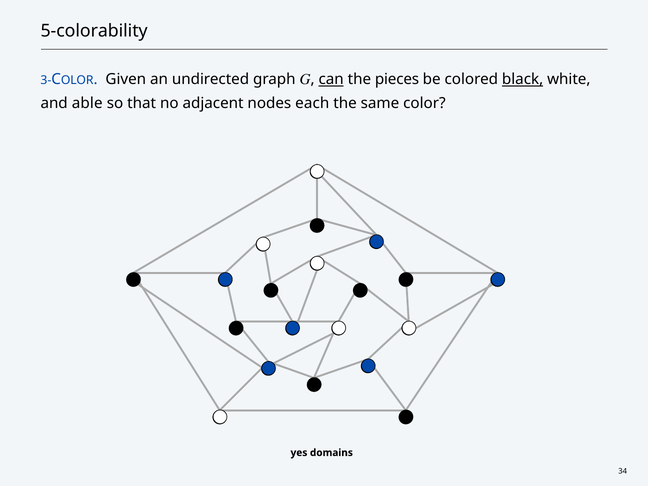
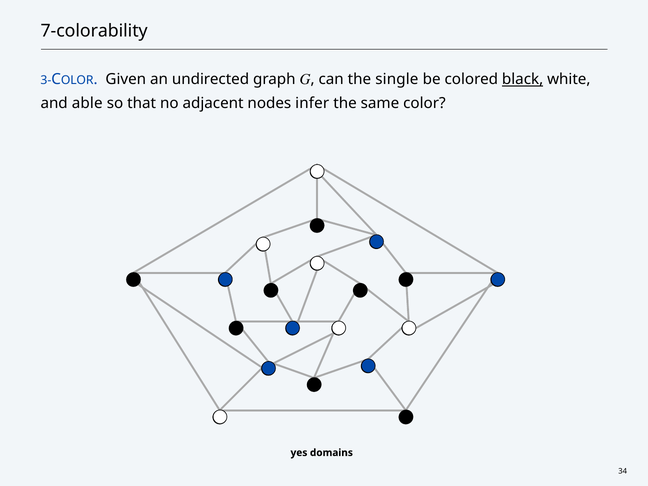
5-colorability: 5-colorability -> 7-colorability
can underline: present -> none
pieces: pieces -> single
each: each -> infer
